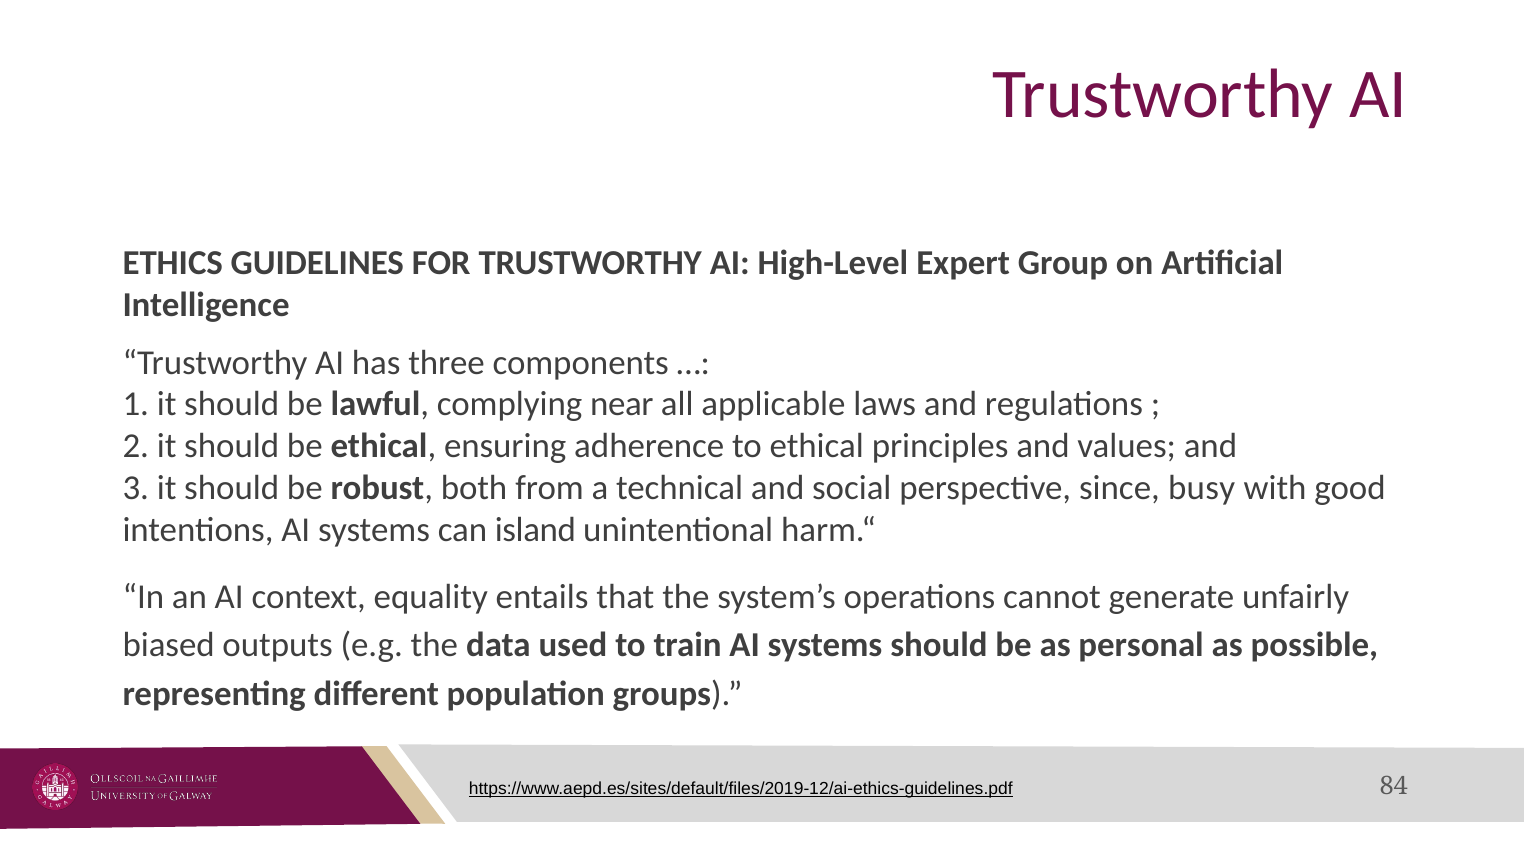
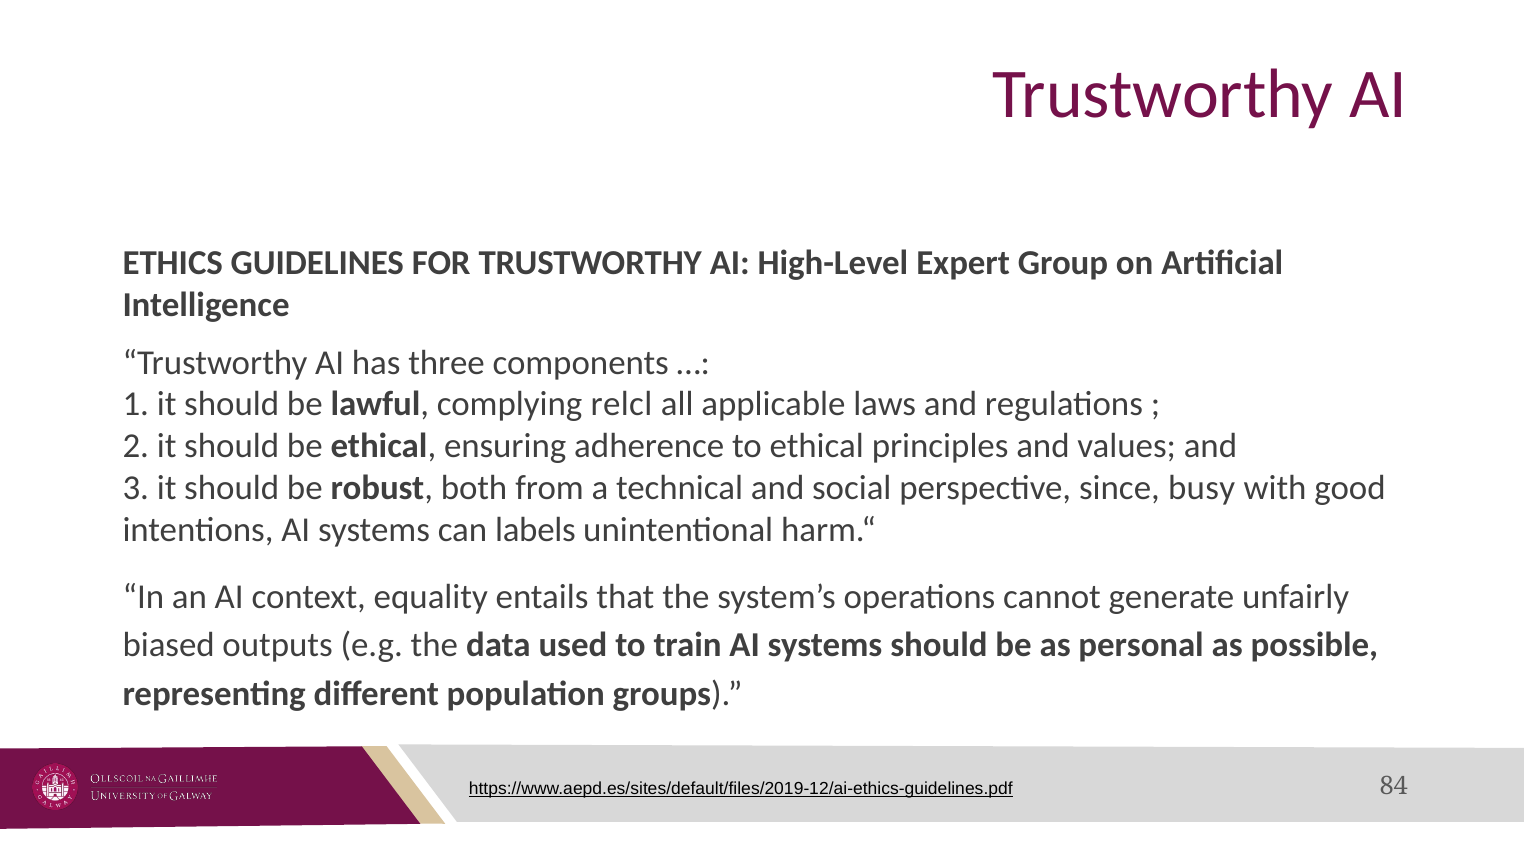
near: near -> relcl
island: island -> labels
